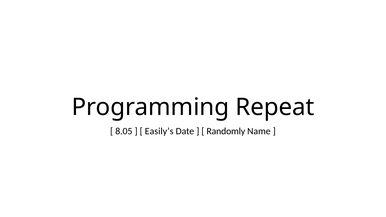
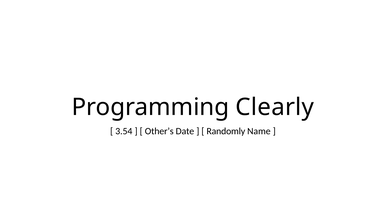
Repeat: Repeat -> Clearly
8.05: 8.05 -> 3.54
Easily’s: Easily’s -> Other’s
